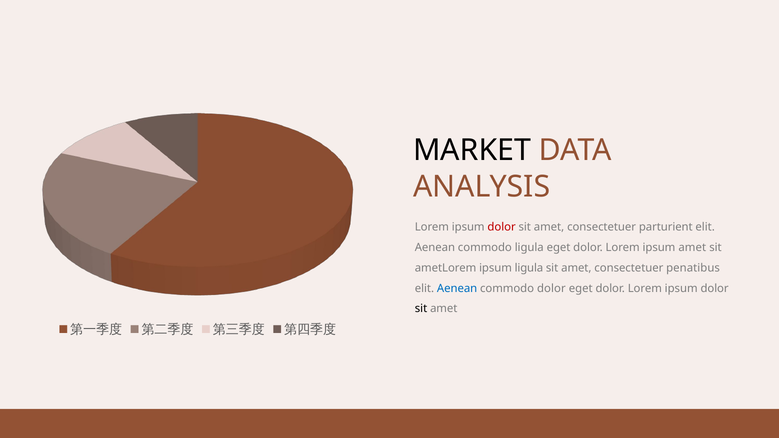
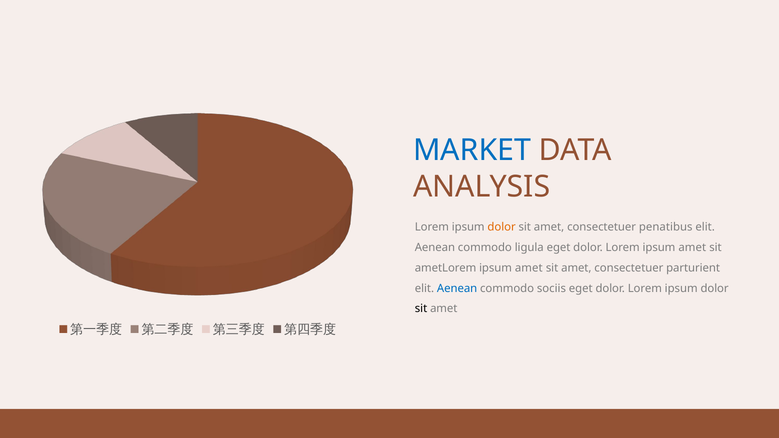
MARKET colour: black -> blue
dolor at (502, 227) colour: red -> orange
parturient: parturient -> penatibus
ametLorem ipsum ligula: ligula -> amet
penatibus: penatibus -> parturient
commodo dolor: dolor -> sociis
